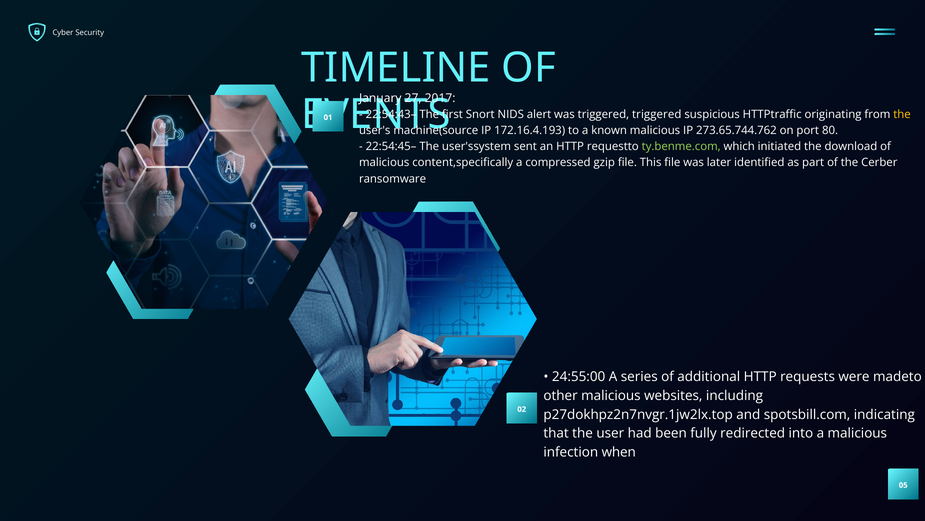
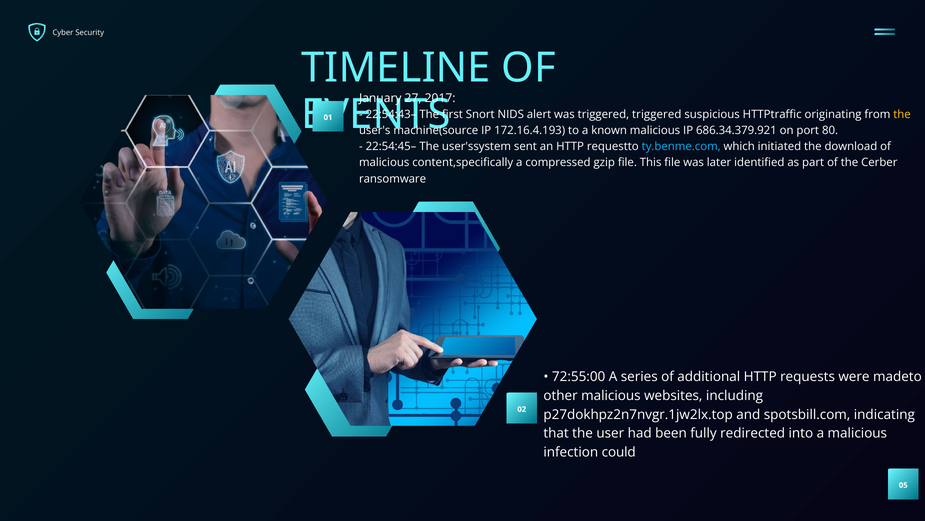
273.65.744.762: 273.65.744.762 -> 686.34.379.921
ty.benme.com colour: light green -> light blue
24:55:00: 24:55:00 -> 72:55:00
when: when -> could
